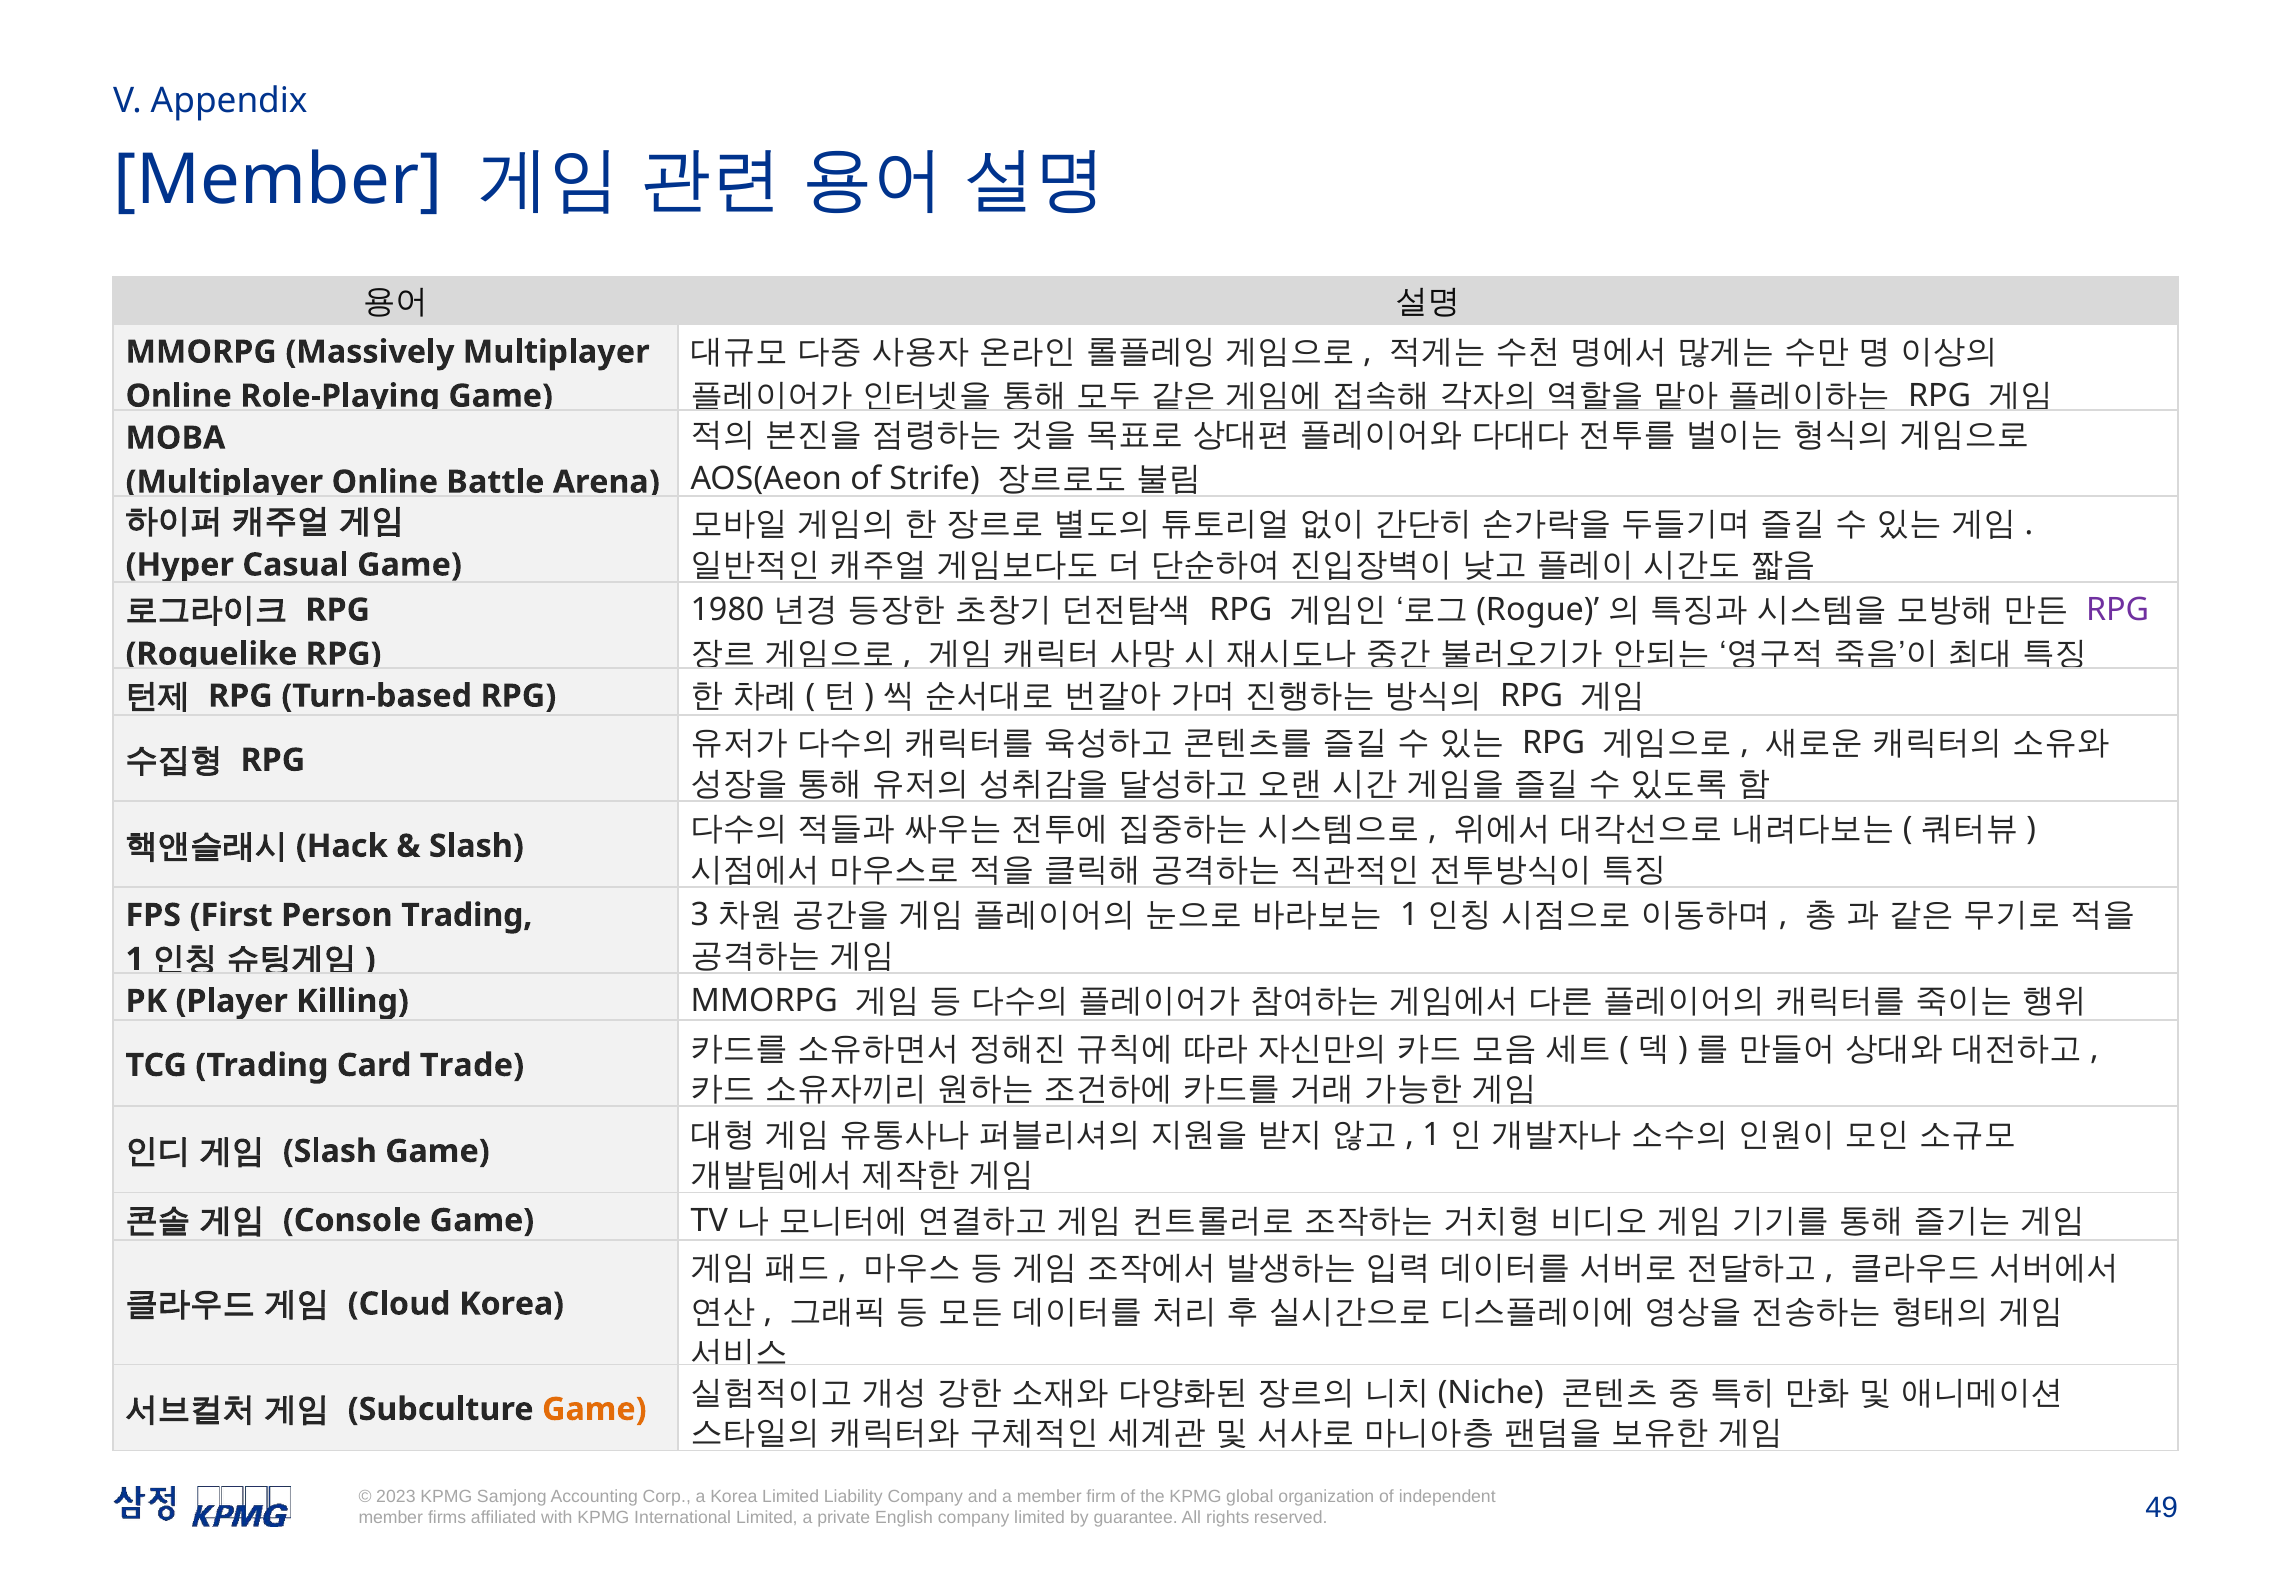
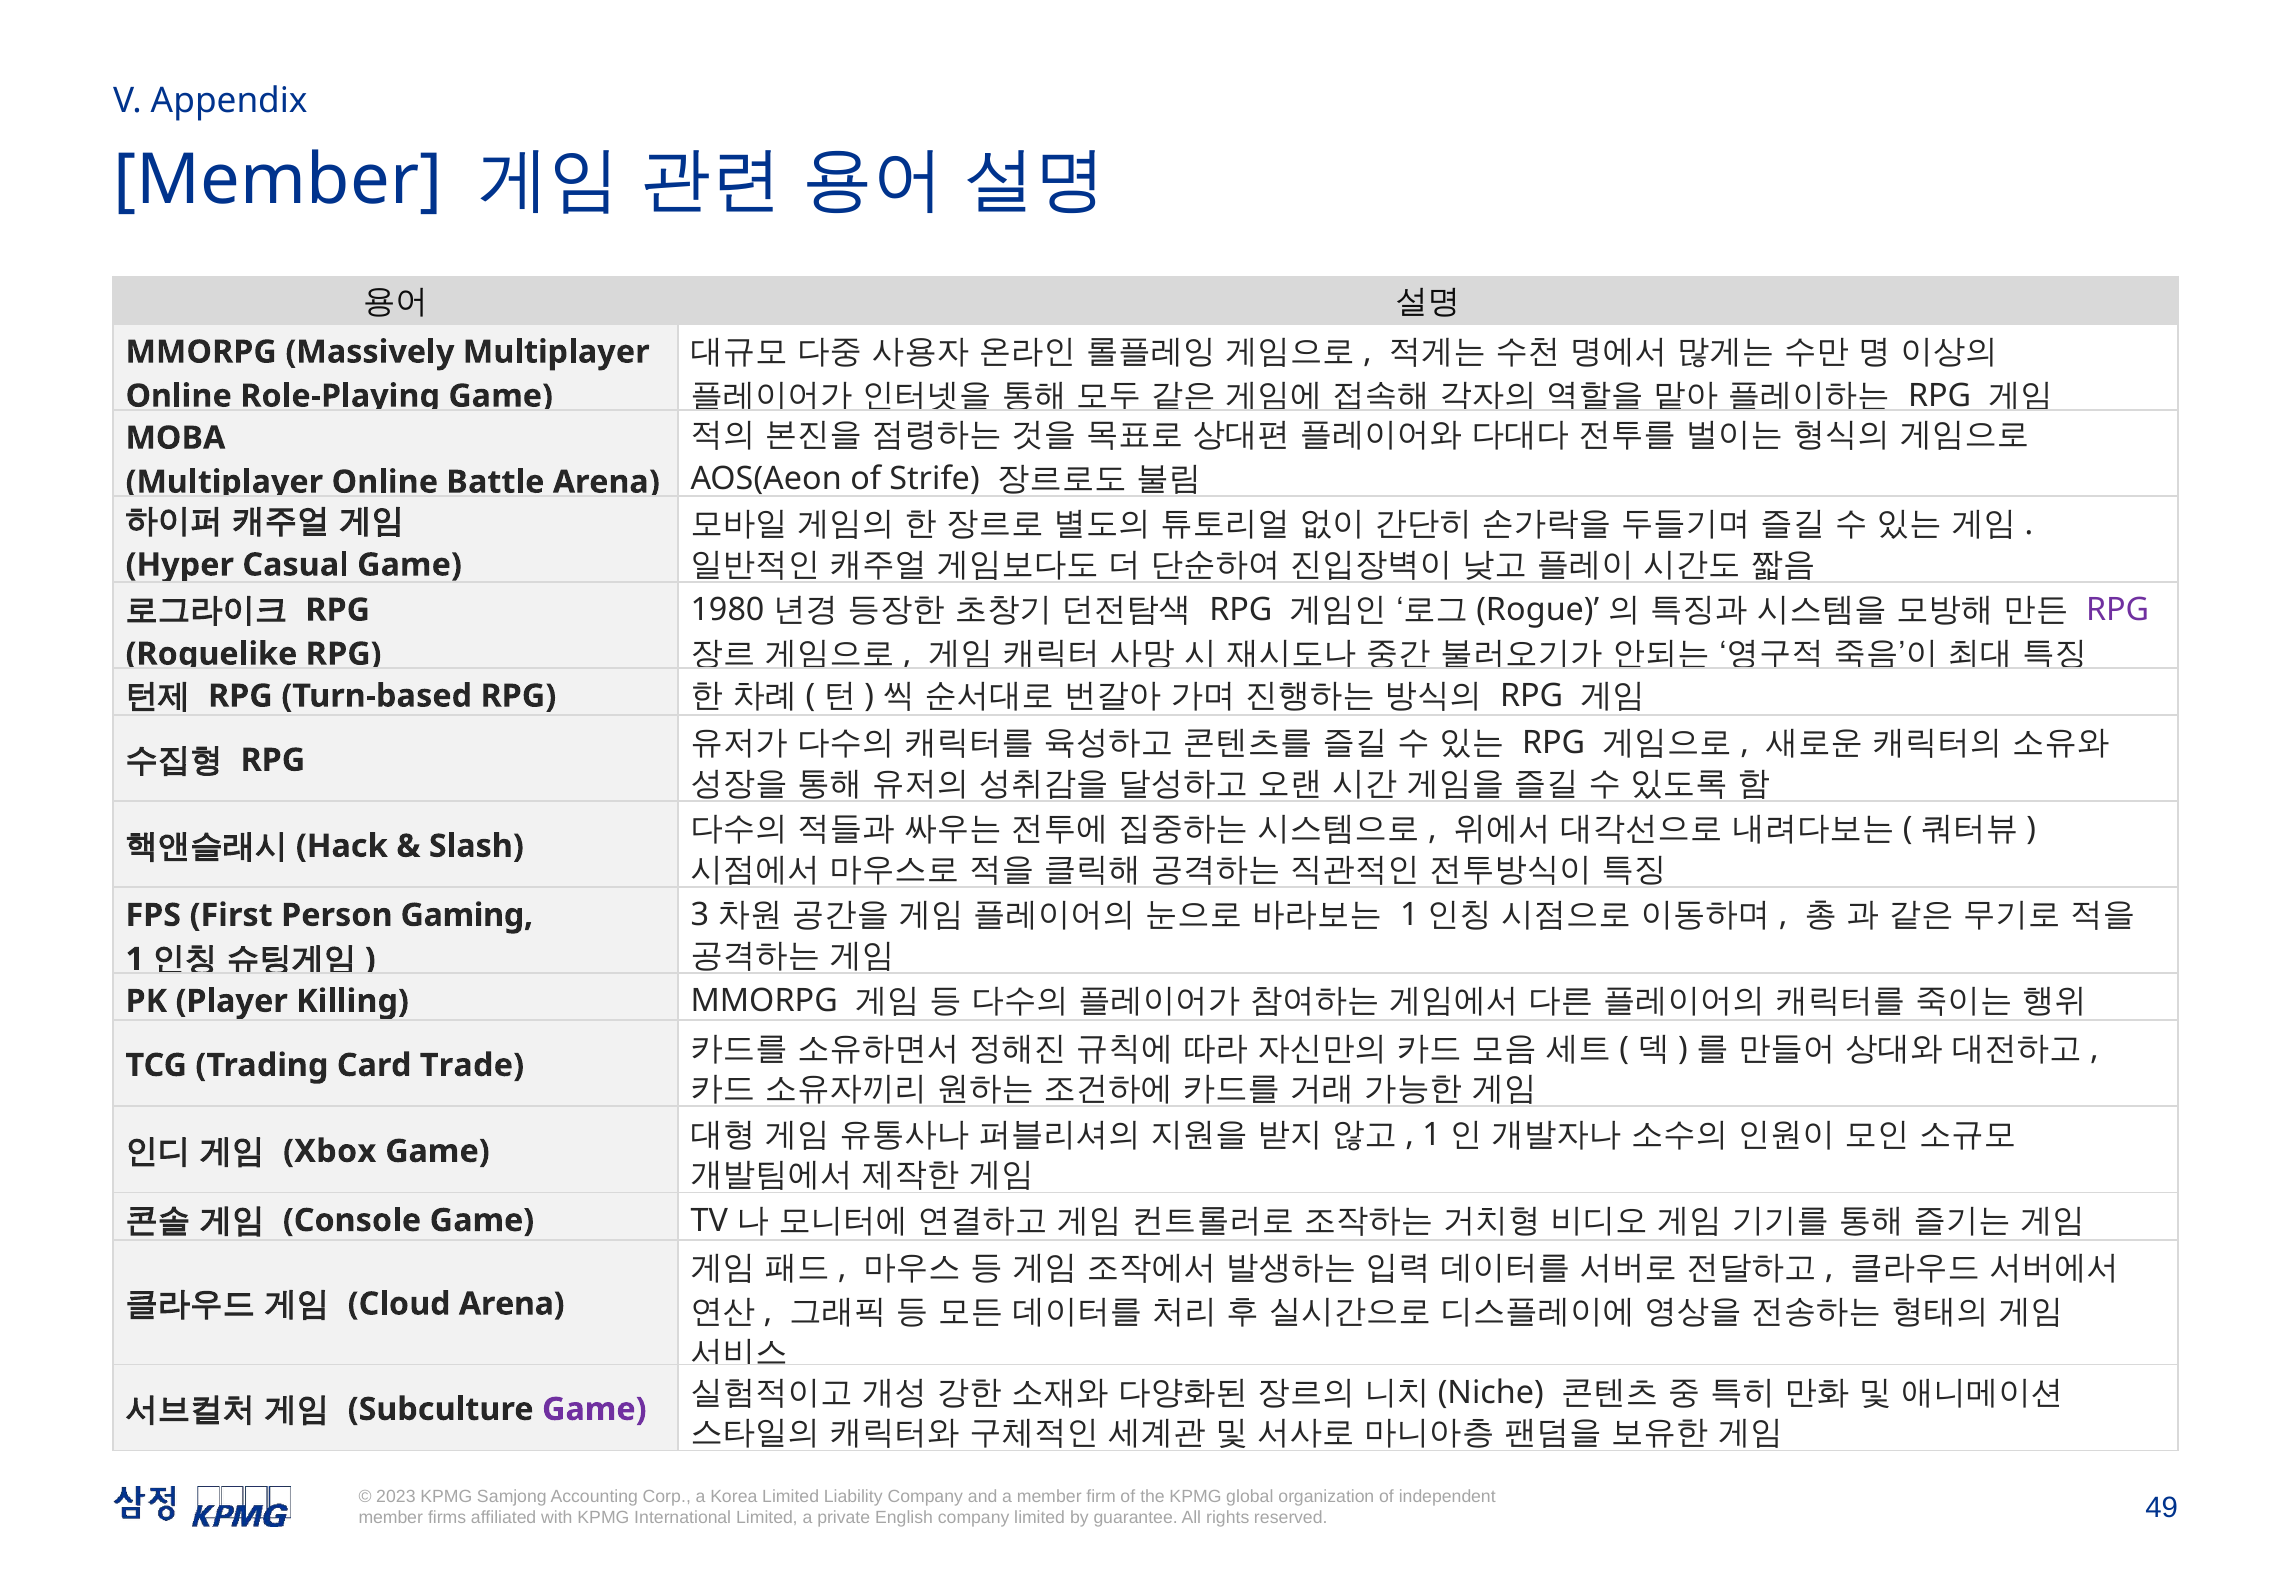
Person Trading: Trading -> Gaming
Slash at (330, 1151): Slash -> Xbox
Cloud Korea: Korea -> Arena
Game at (594, 1409) colour: orange -> purple
